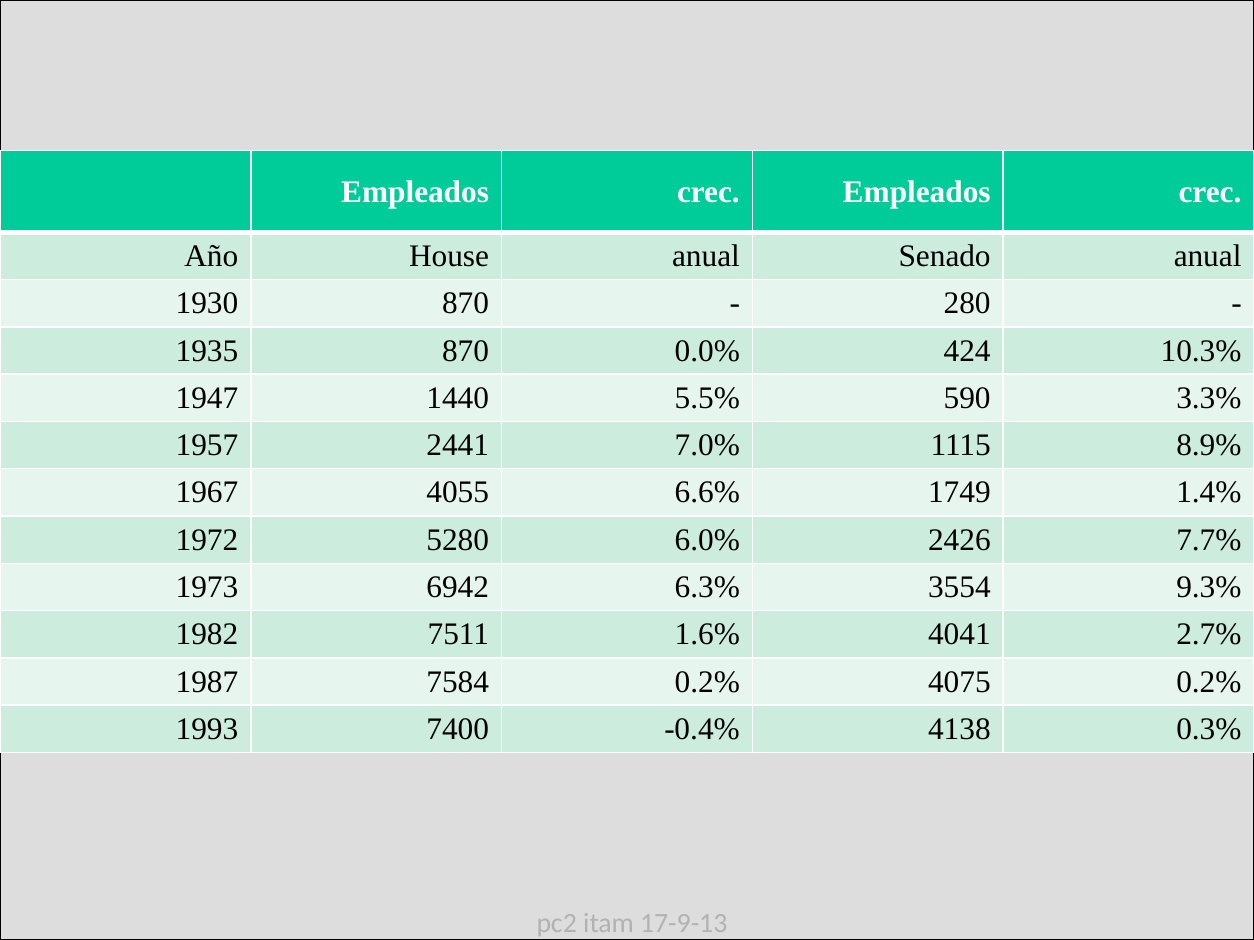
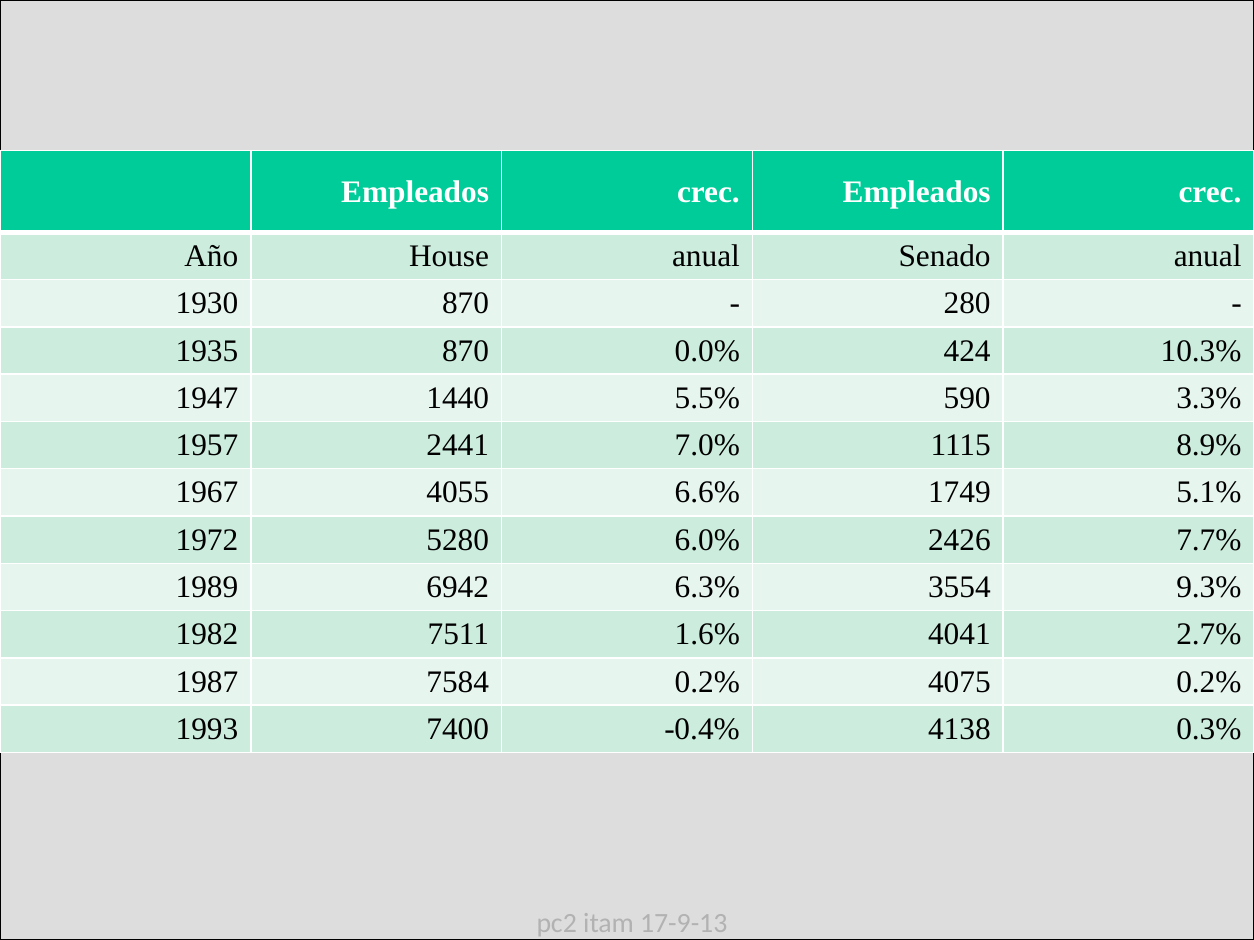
1.4%: 1.4% -> 5.1%
1973: 1973 -> 1989
